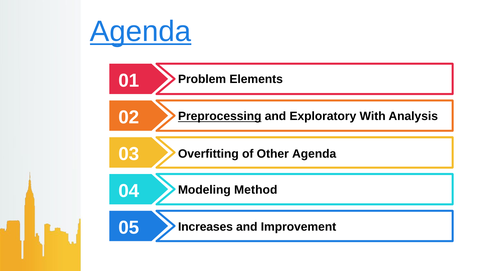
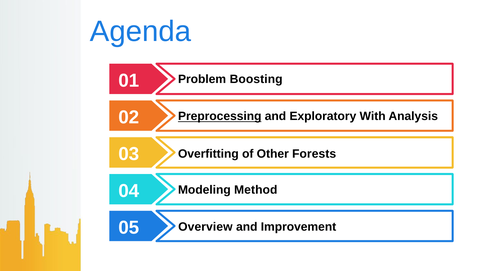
Agenda at (141, 32) underline: present -> none
Elements: Elements -> Boosting
Other Agenda: Agenda -> Forests
Increases: Increases -> Overview
